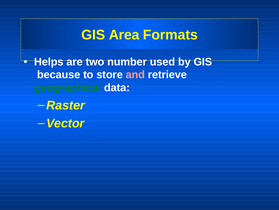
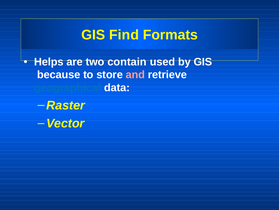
Area: Area -> Find
number: number -> contain
geographical colour: green -> blue
